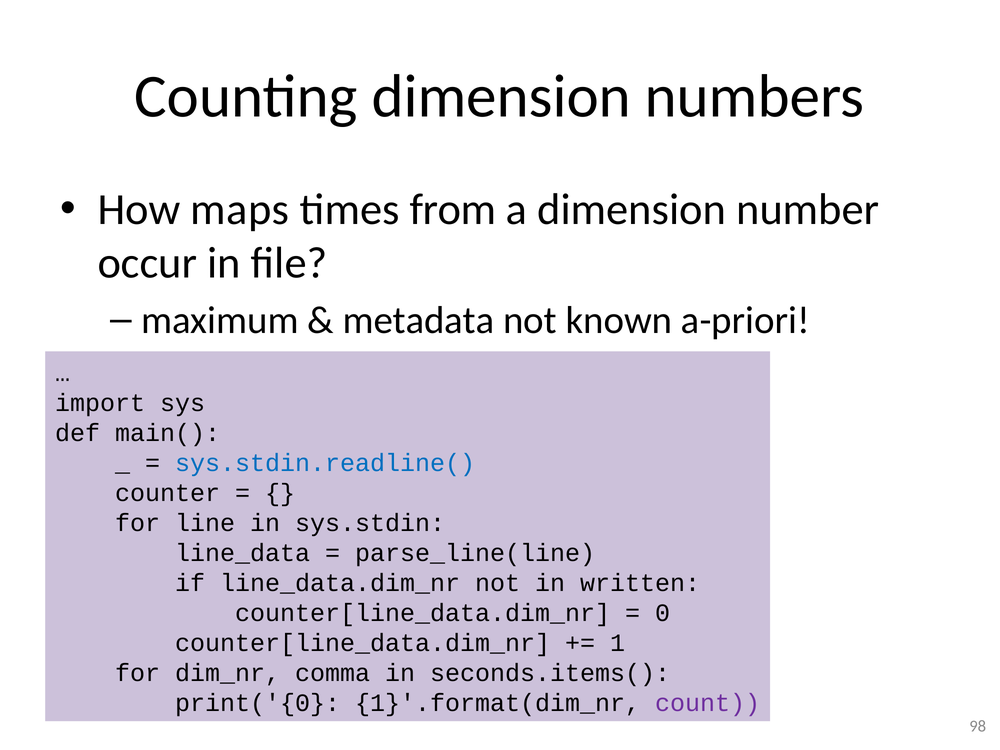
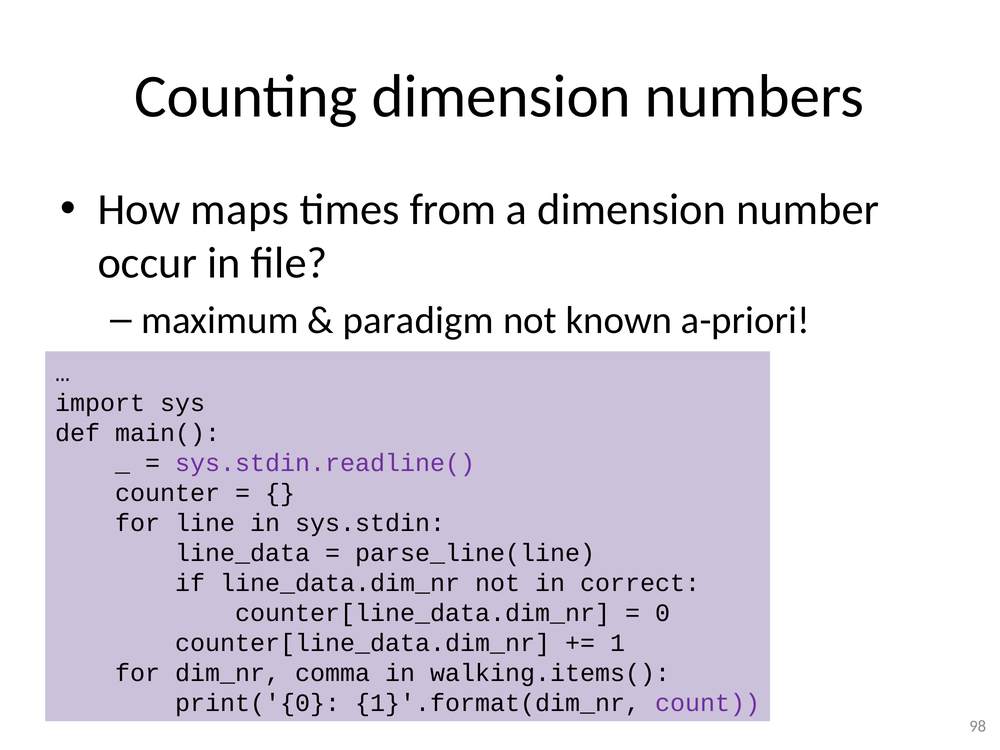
metadata: metadata -> paradigm
sys.stdin.readline( colour: blue -> purple
written: written -> correct
seconds.items(: seconds.items( -> walking.items(
